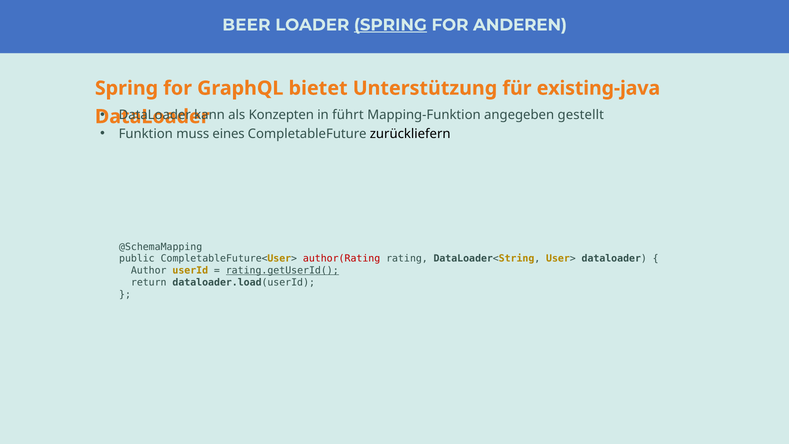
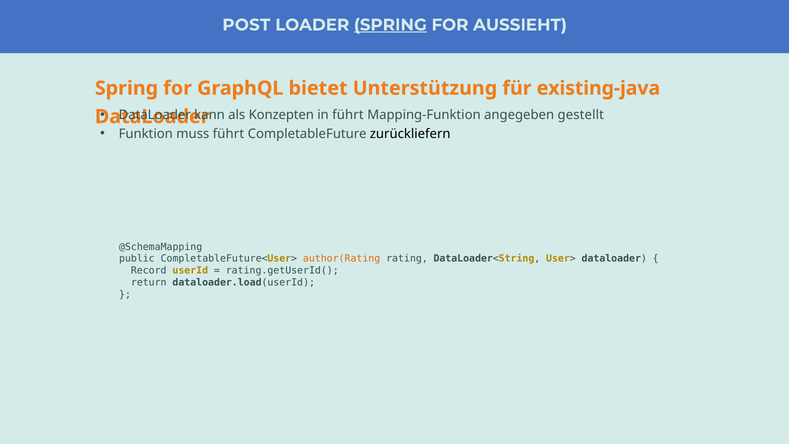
BEER: BEER -> POST
ANDEREN: ANDEREN -> AUSSIEHT
muss eines: eines -> führt
author(Rating colour: red -> orange
Author: Author -> Record
rating.getUserId( underline: present -> none
